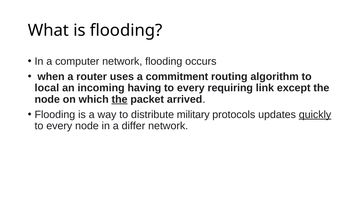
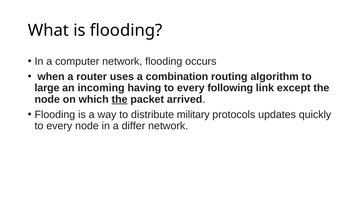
commitment: commitment -> combination
local: local -> large
requiring: requiring -> following
quickly underline: present -> none
